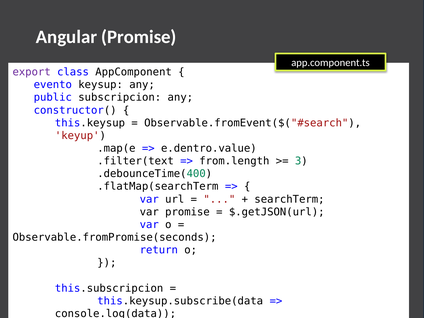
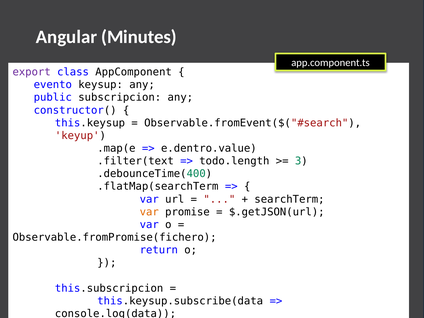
Angular Promise: Promise -> Minutes
from.length: from.length -> todo.length
var at (149, 212) colour: black -> orange
Observable.fromPromise(seconds: Observable.fromPromise(seconds -> Observable.fromPromise(fichero
